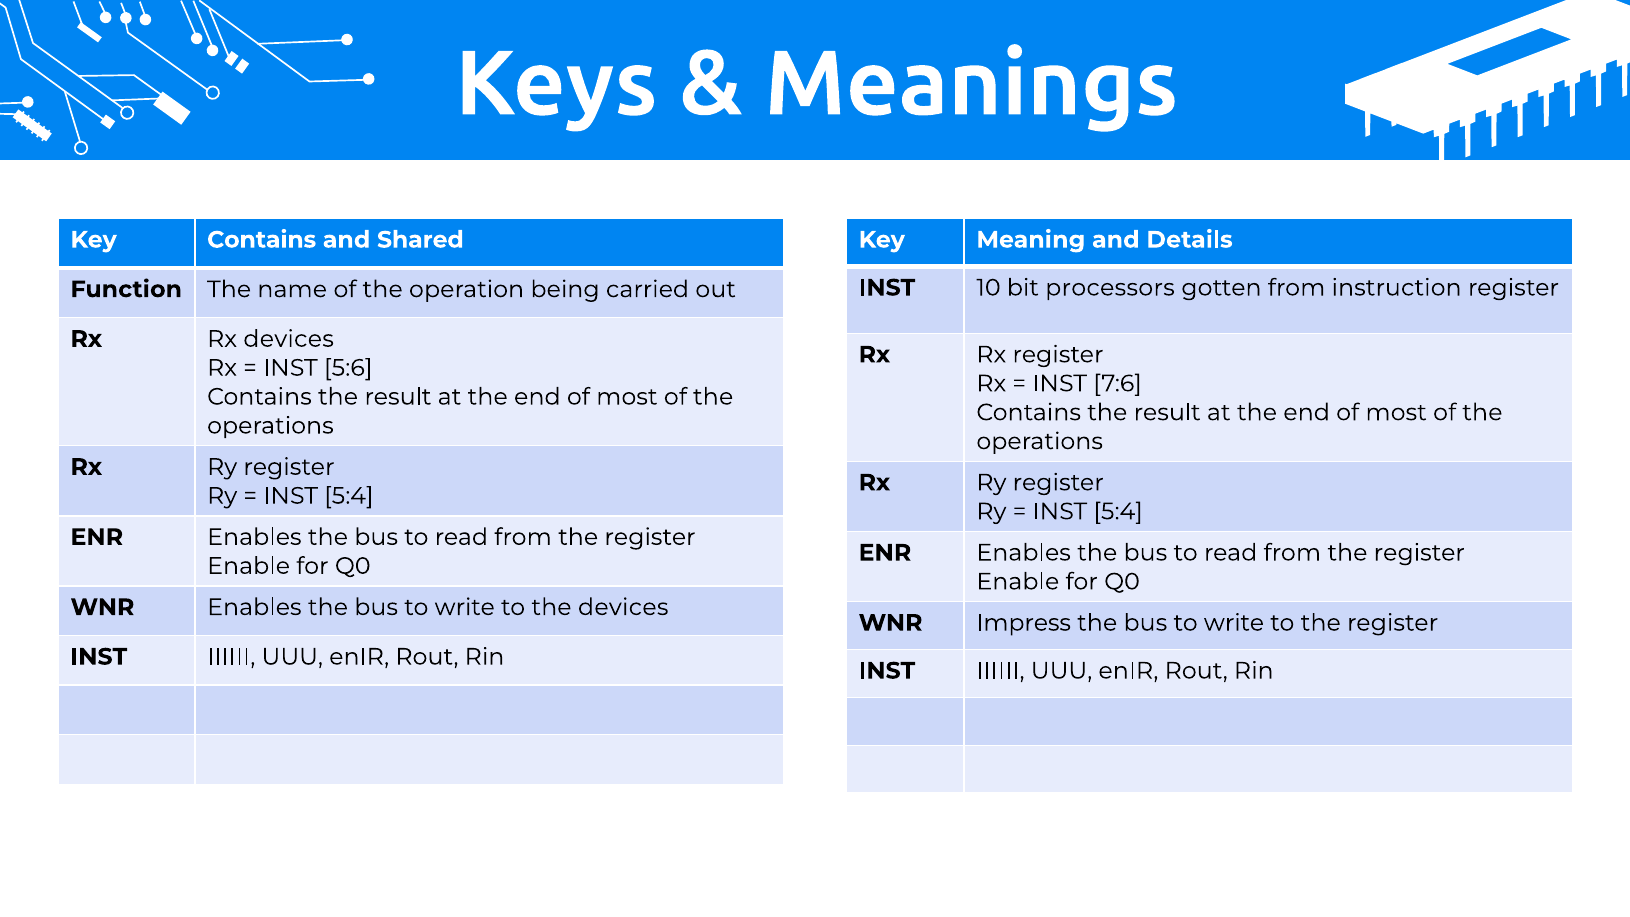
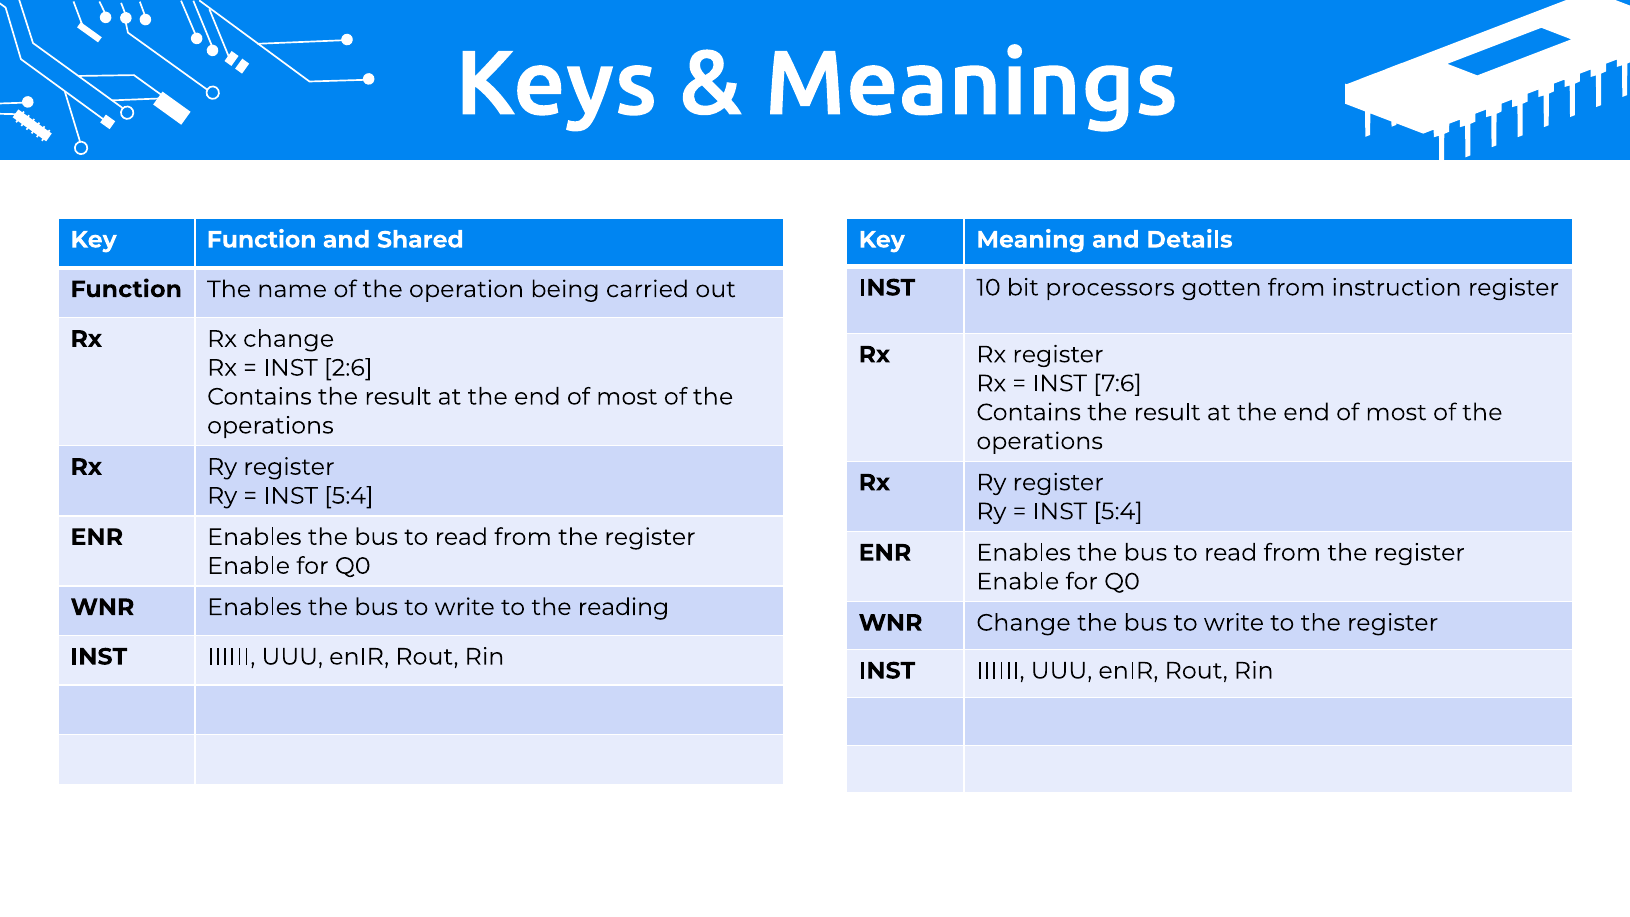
Key Contains: Contains -> Function
Rx devices: devices -> change
5:6: 5:6 -> 2:6
the devices: devices -> reading
WNR Impress: Impress -> Change
